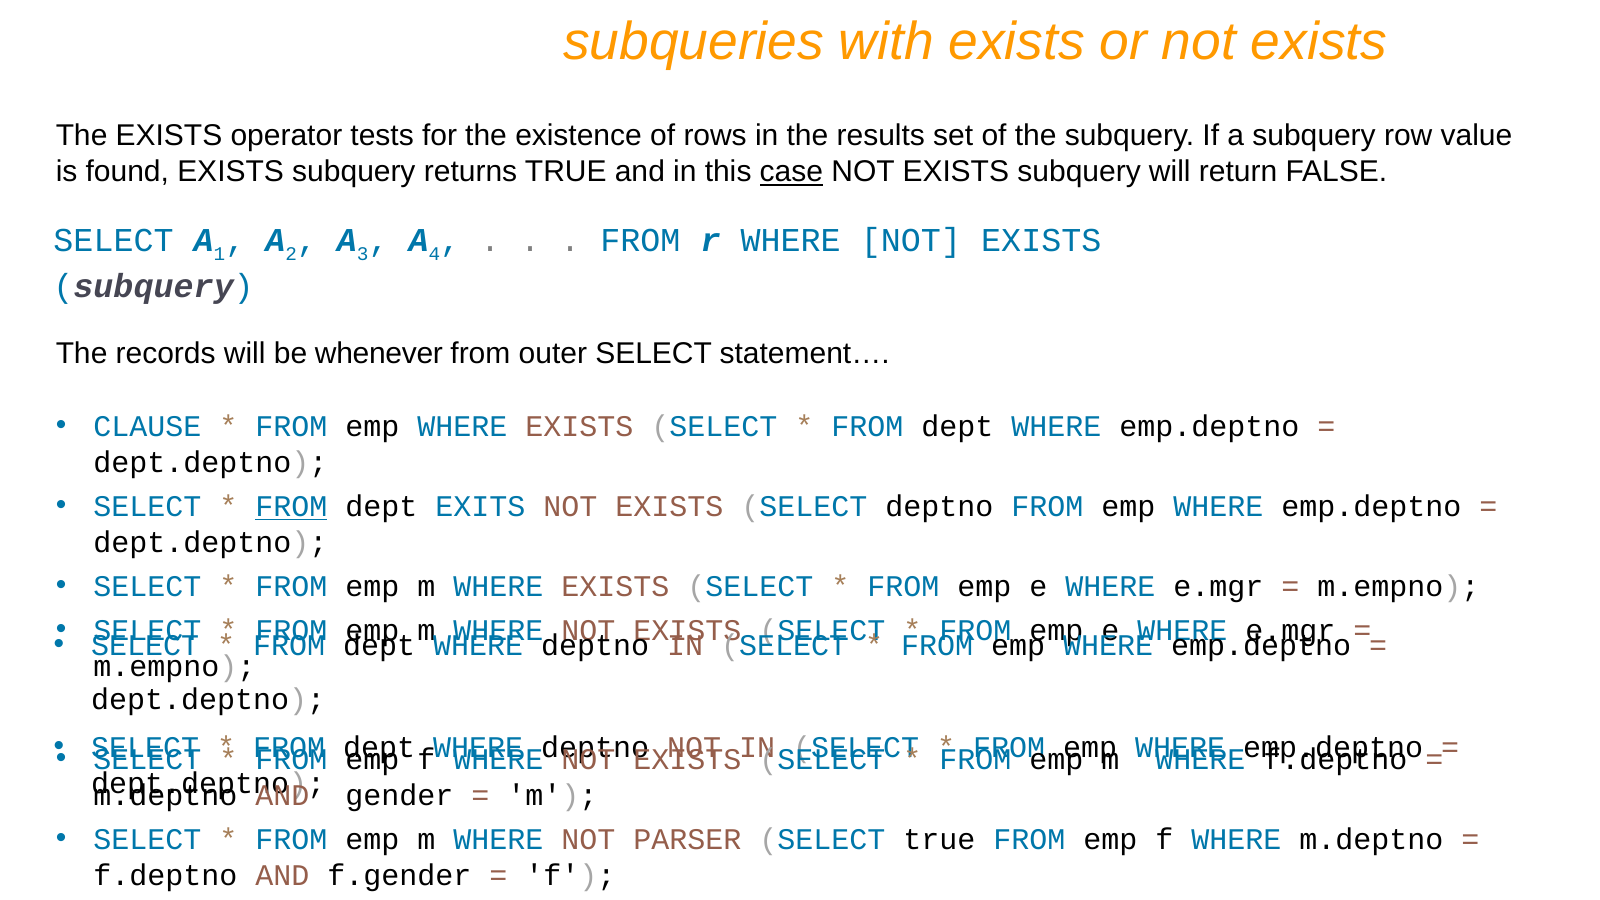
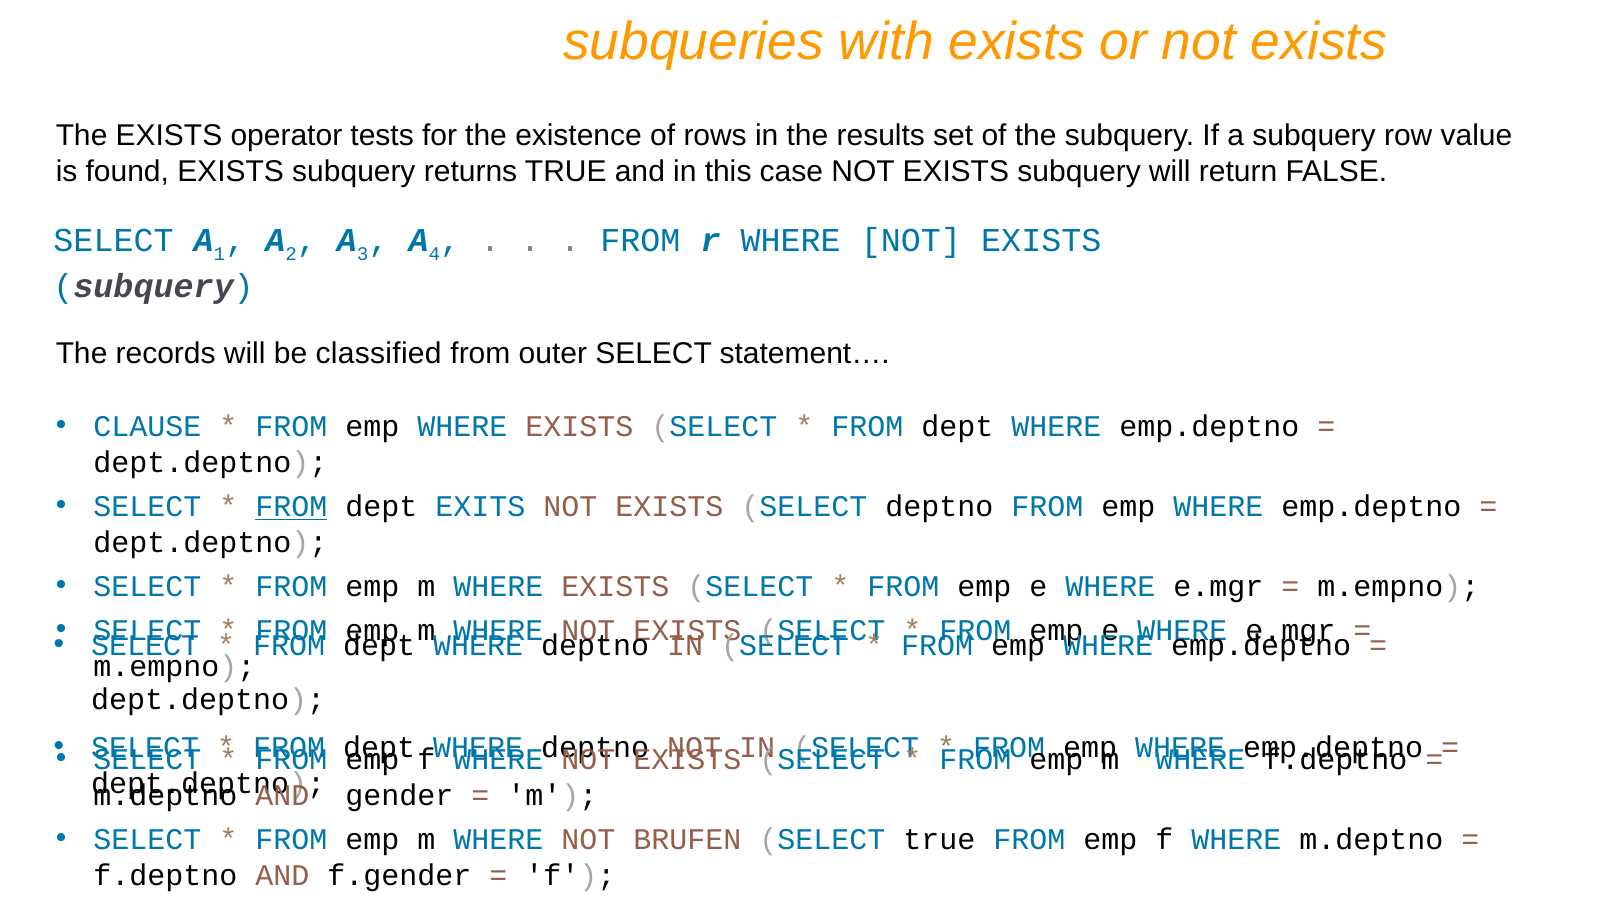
case underline: present -> none
whenever: whenever -> classified
PARSER: PARSER -> BRUFEN
